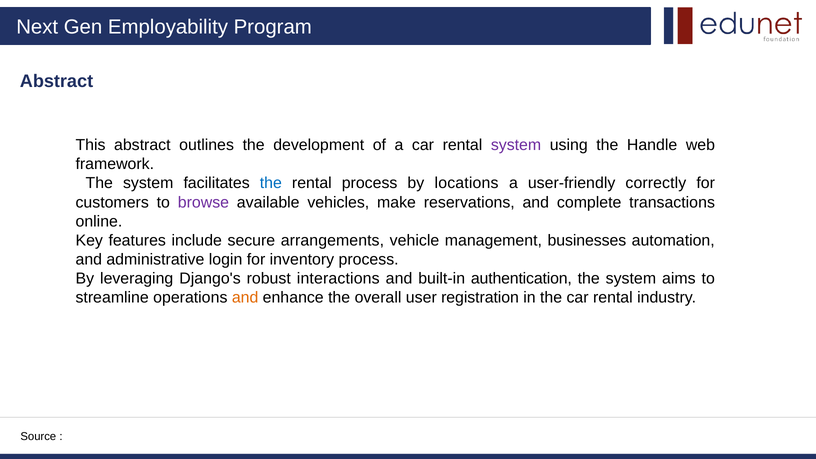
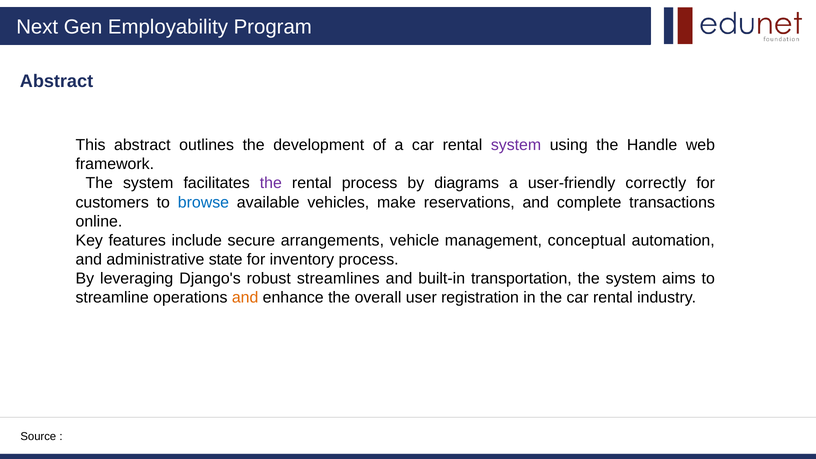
the at (271, 183) colour: blue -> purple
locations: locations -> diagrams
browse colour: purple -> blue
businesses: businesses -> conceptual
login: login -> state
interactions: interactions -> streamlines
authentication: authentication -> transportation
